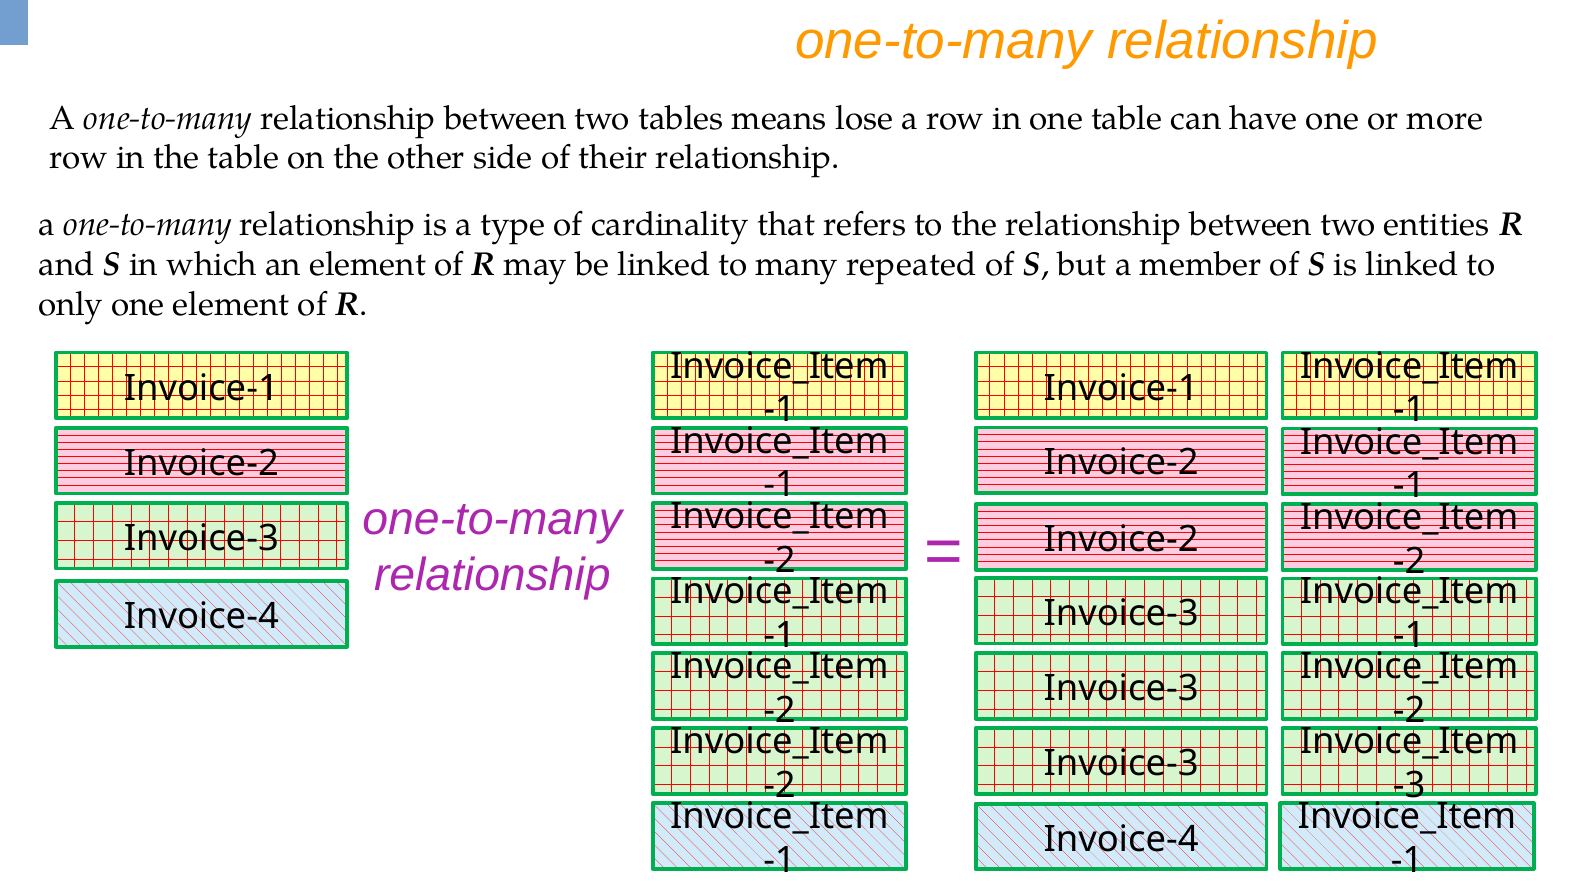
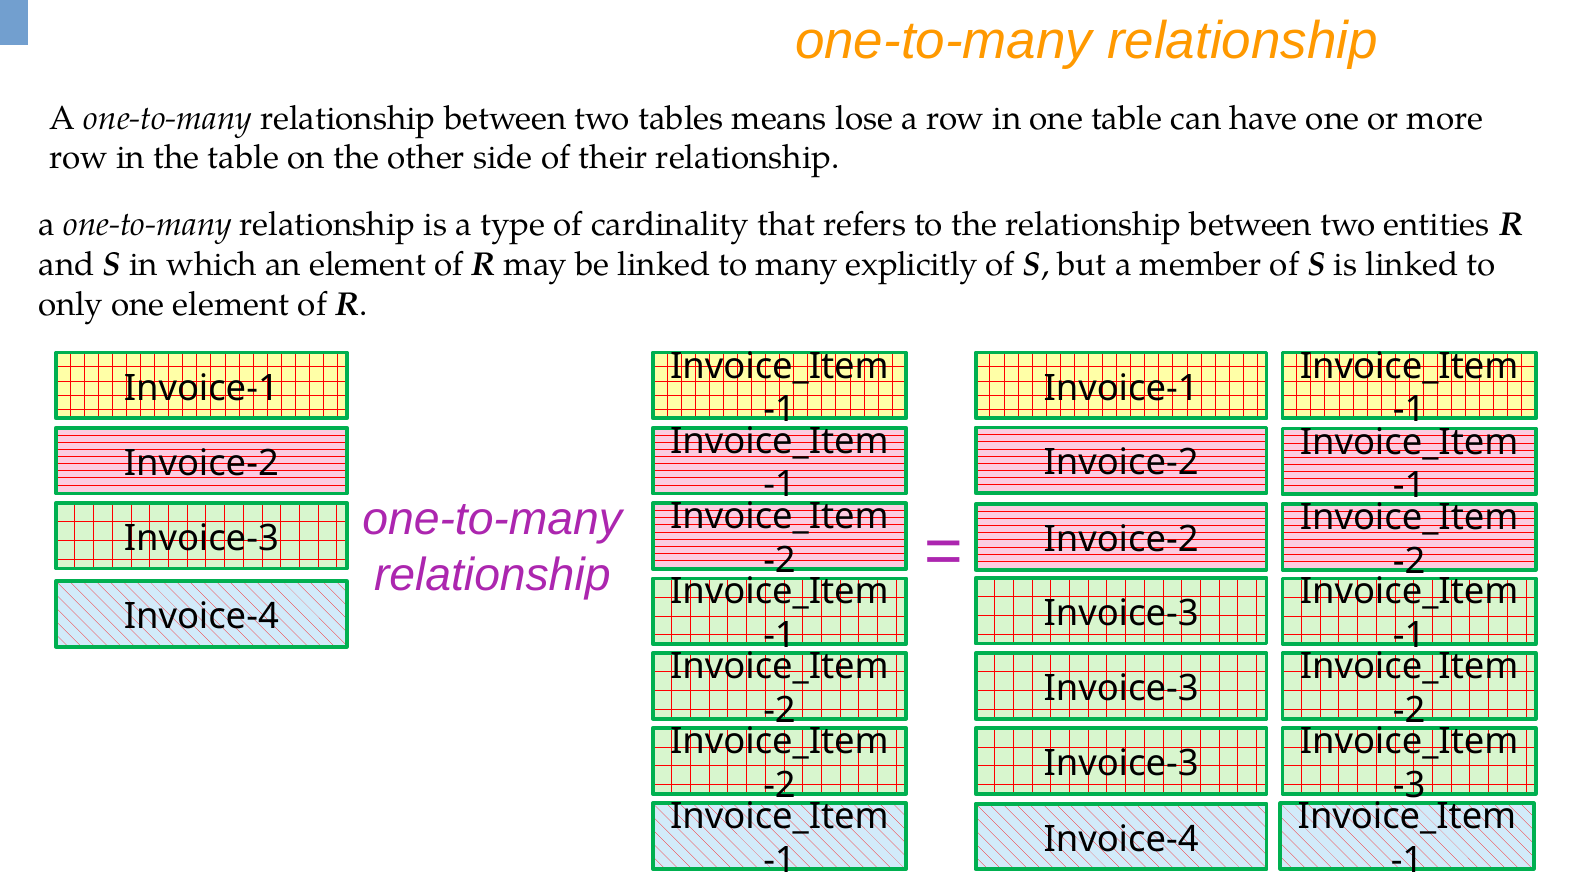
repeated: repeated -> explicitly
